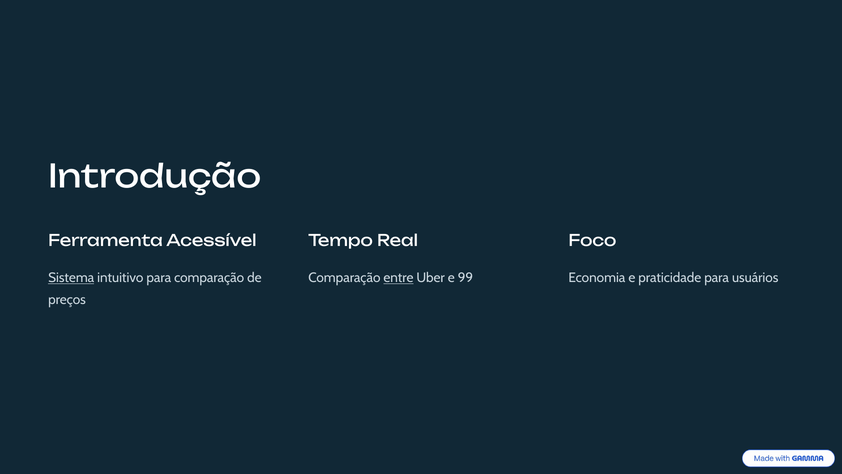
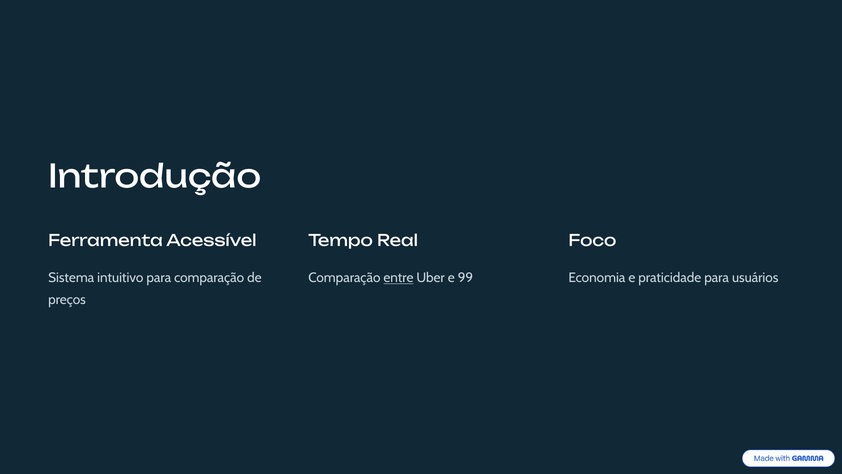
Sistema underline: present -> none
